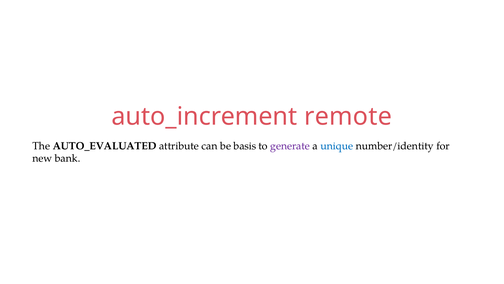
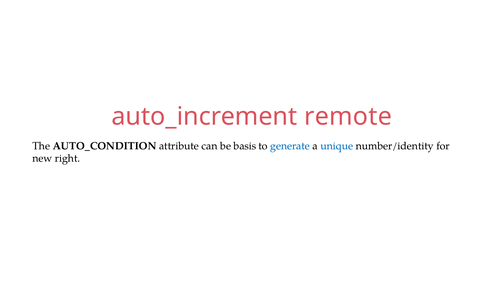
AUTO_EVALUATED: AUTO_EVALUATED -> AUTO_CONDITION
generate colour: purple -> blue
bank: bank -> right
